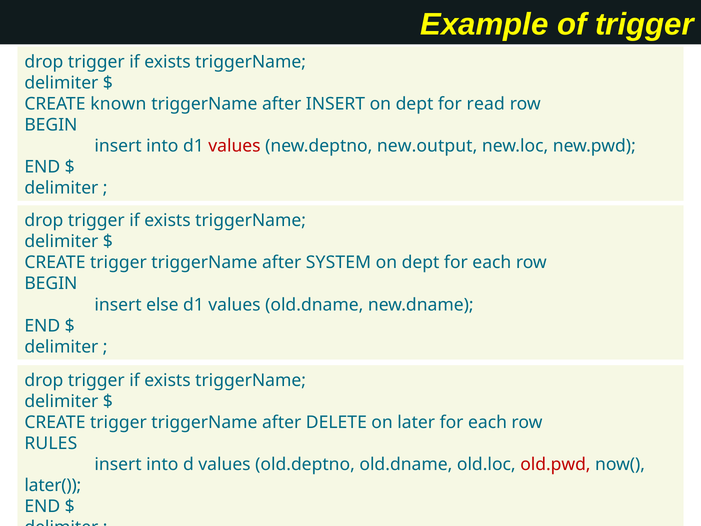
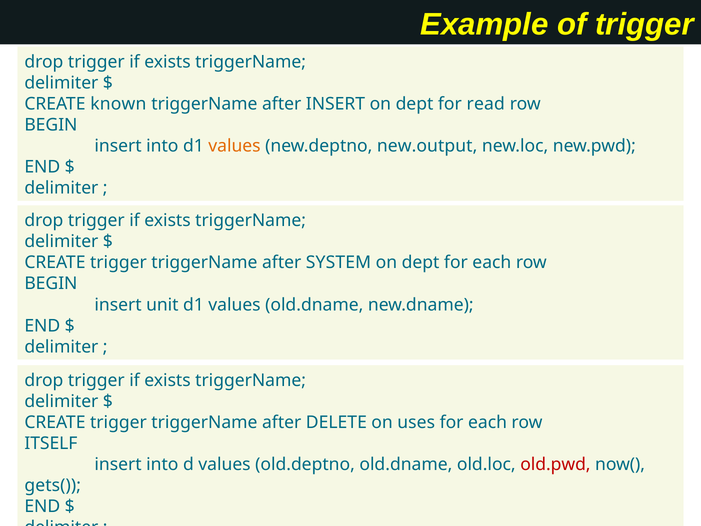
values at (234, 146) colour: red -> orange
else: else -> unit
later: later -> uses
RULES: RULES -> ITSELF
later(: later( -> gets(
